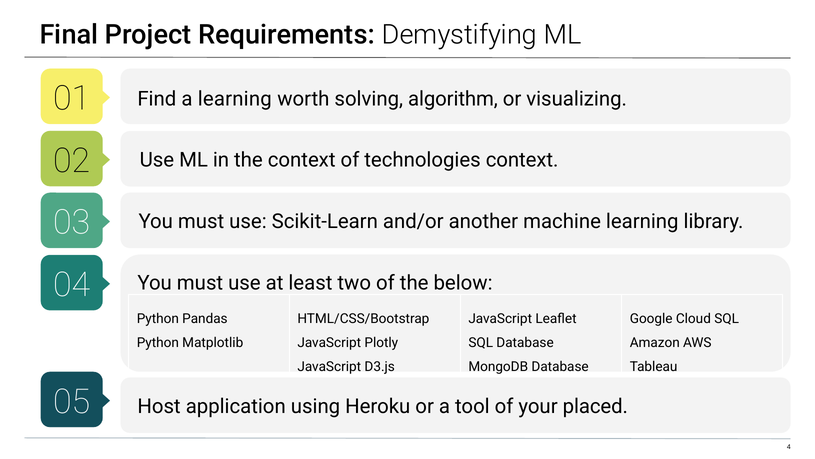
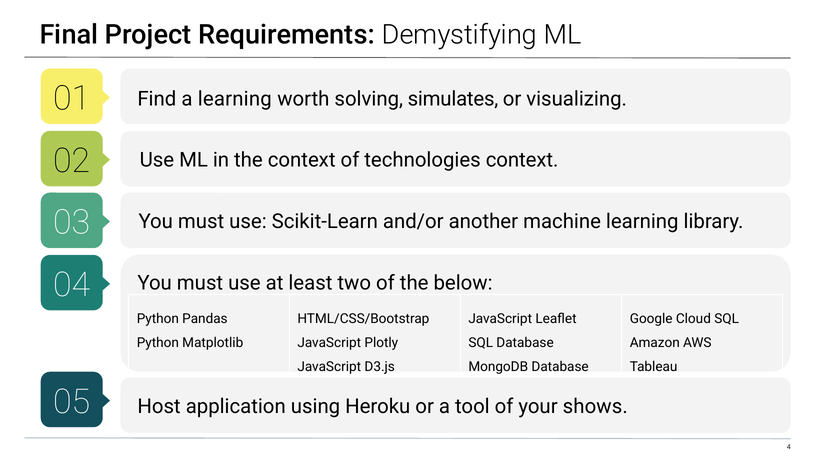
algorithm: algorithm -> simulates
placed: placed -> shows
